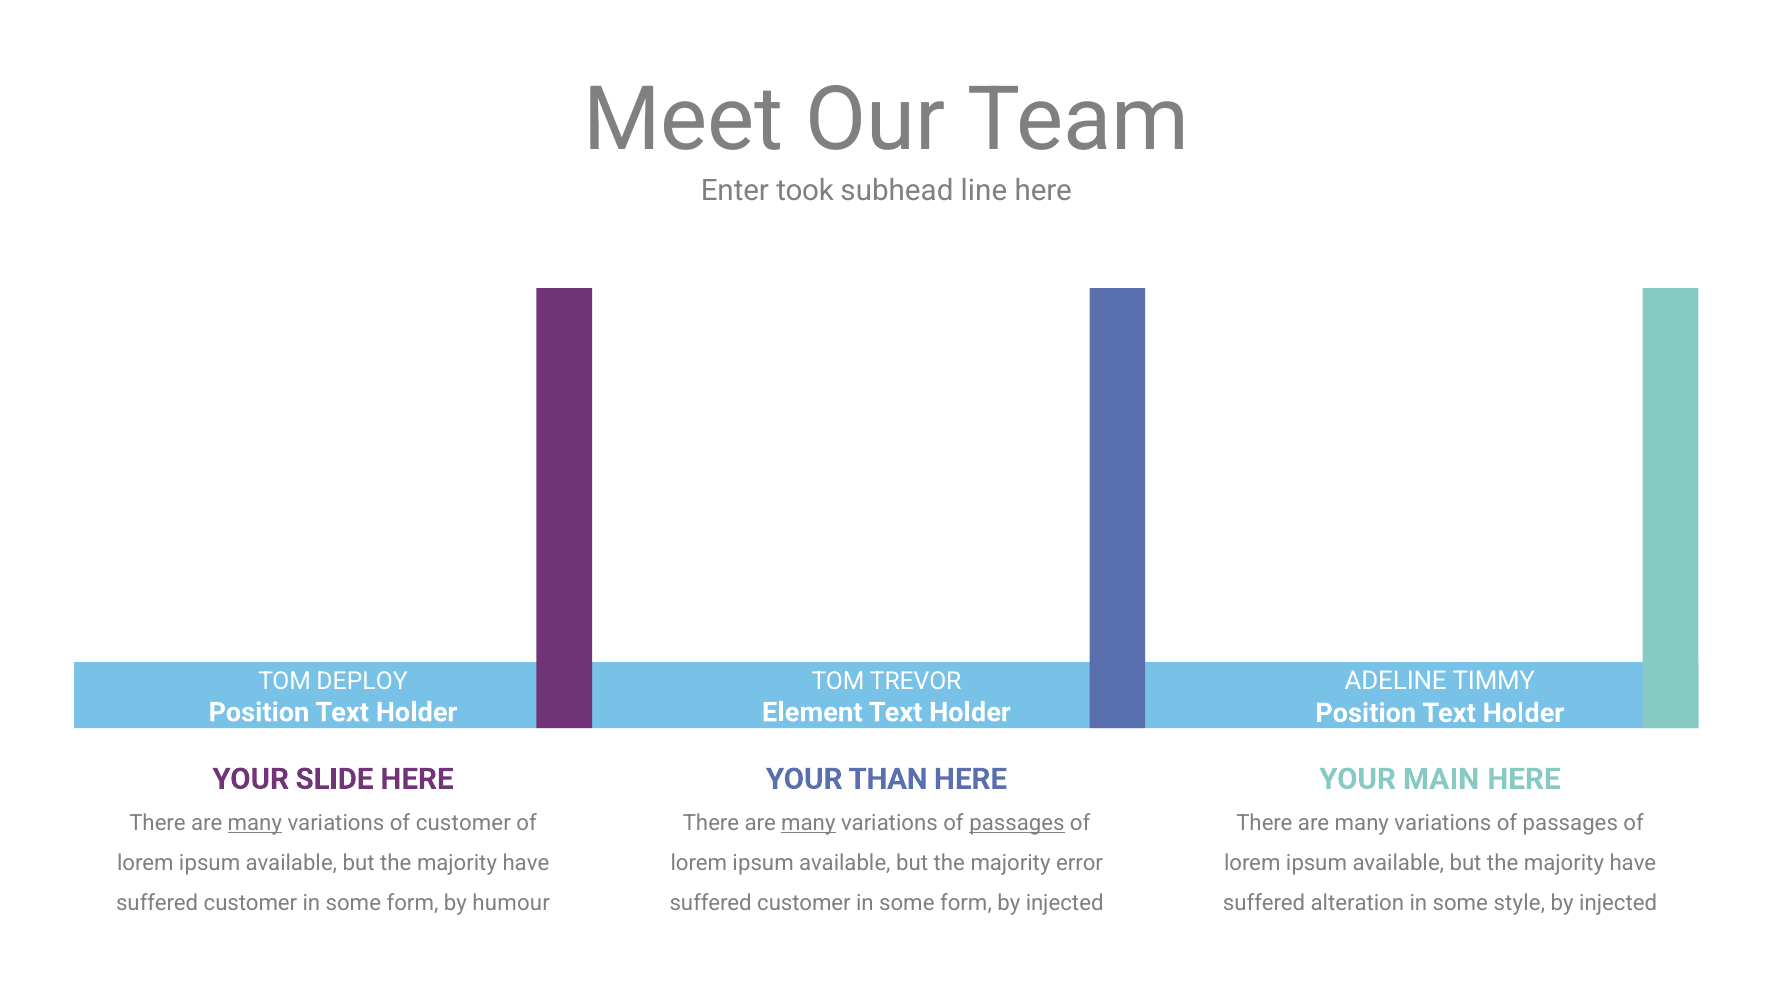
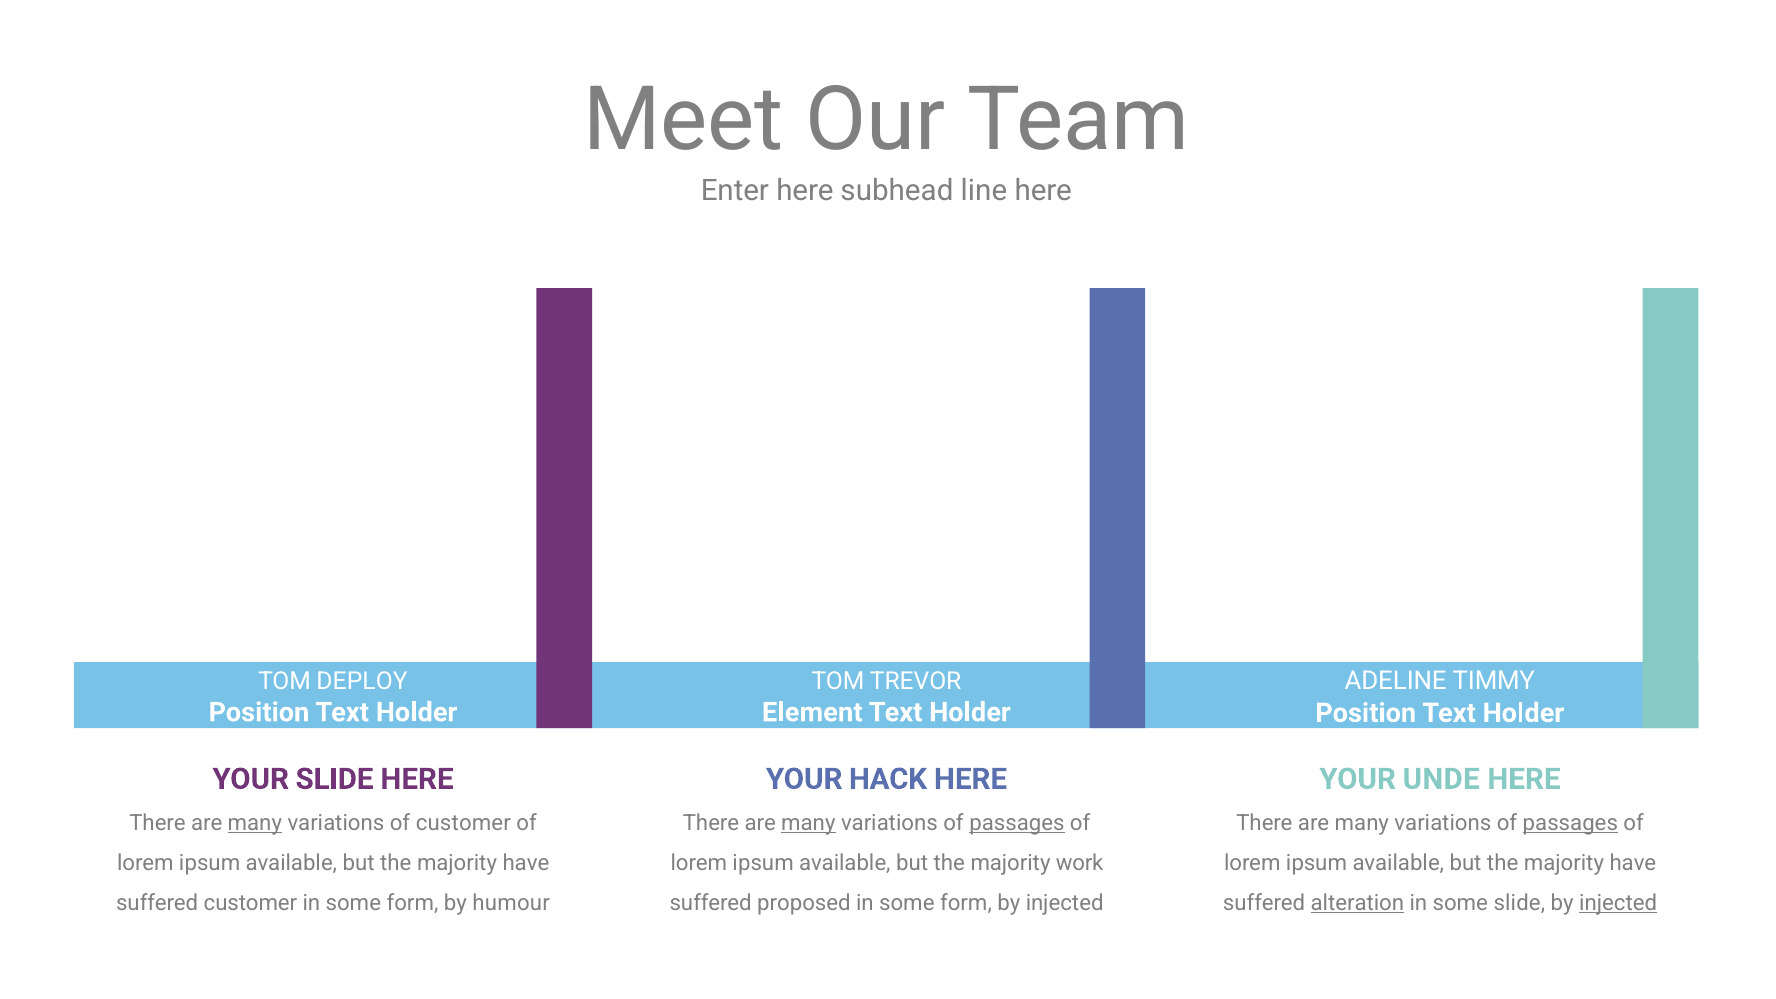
Enter took: took -> here
THAN: THAN -> HACK
MAIN: MAIN -> UNDE
passages at (1570, 823) underline: none -> present
error: error -> work
customer at (804, 903): customer -> proposed
alteration underline: none -> present
some style: style -> slide
injected at (1618, 903) underline: none -> present
